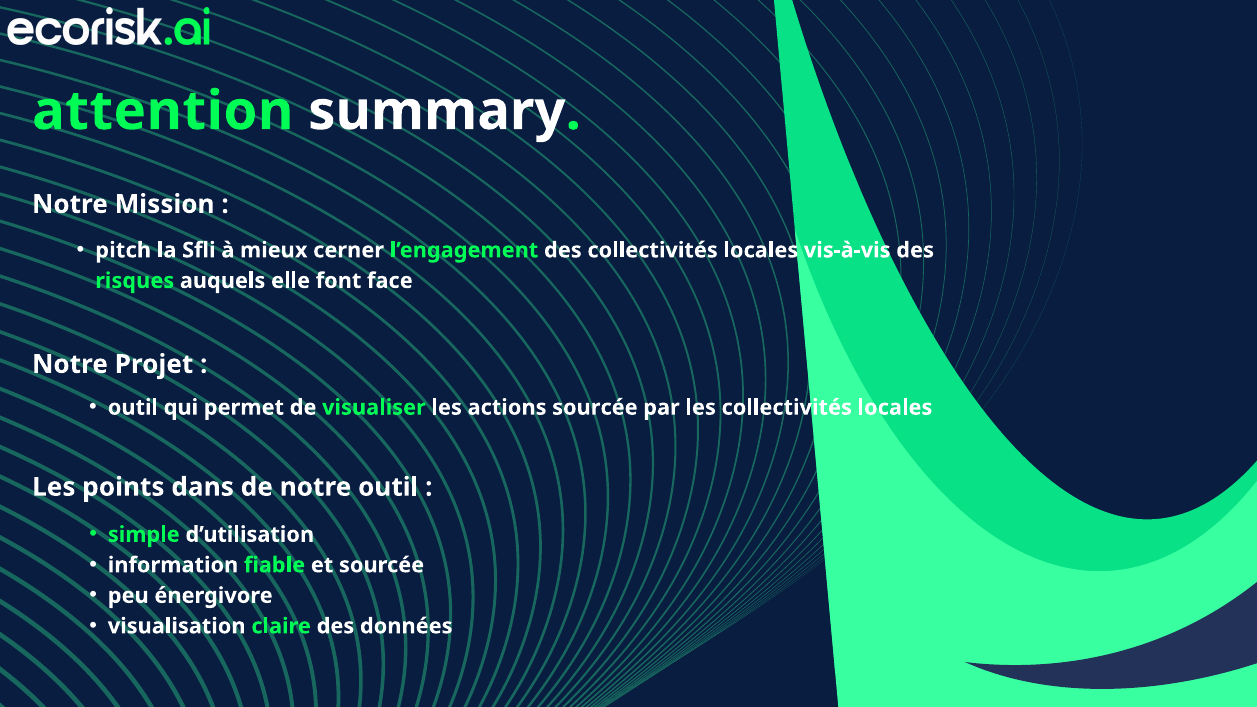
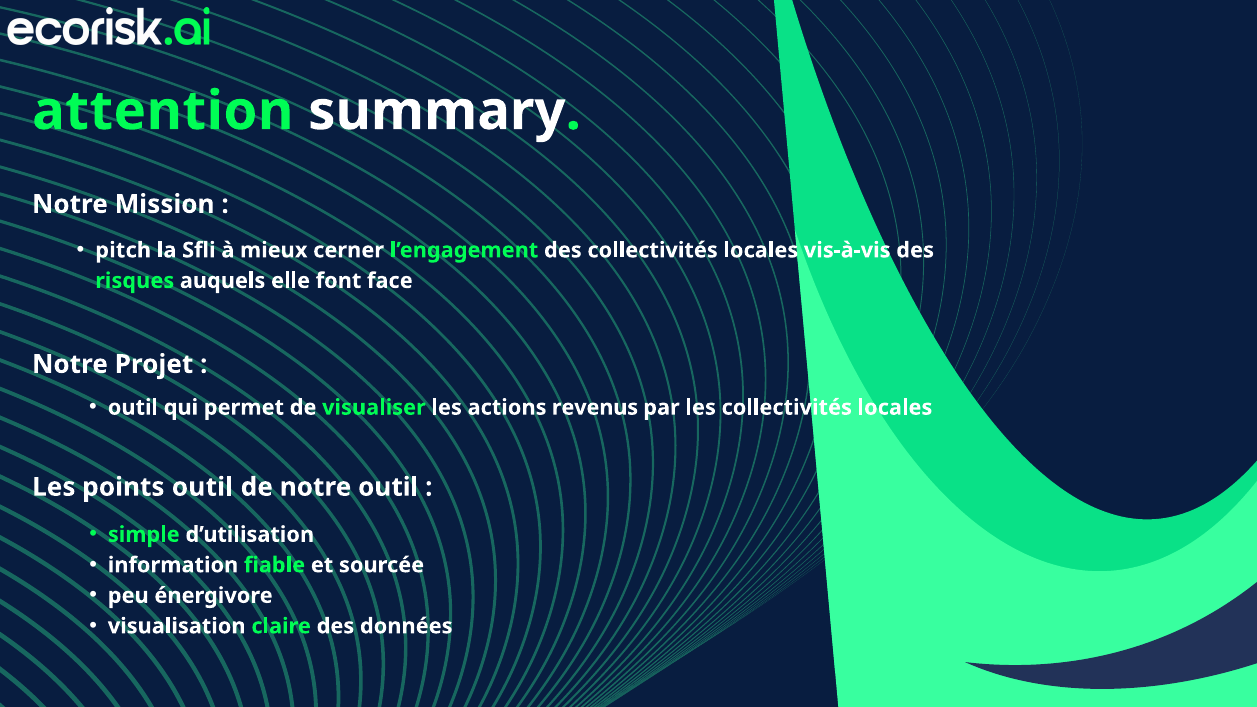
actions sourcée: sourcée -> revenus
points dans: dans -> outil
